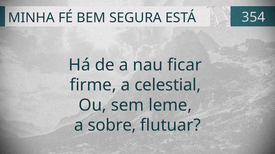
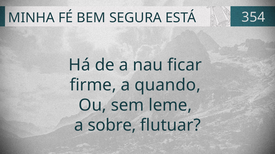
celestial: celestial -> quando
